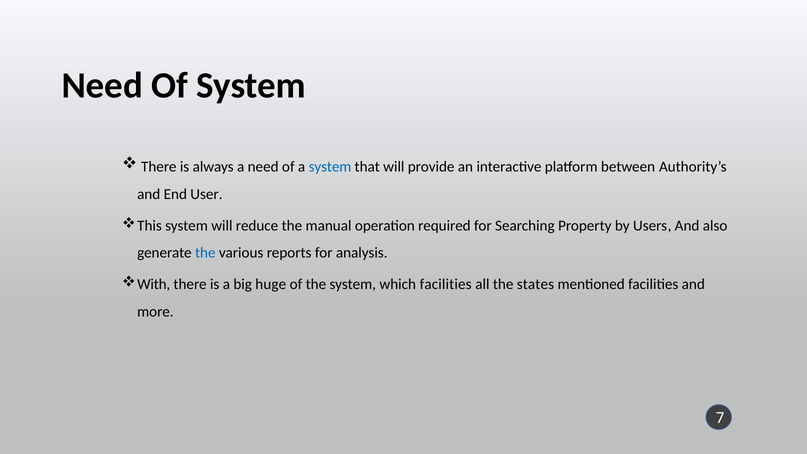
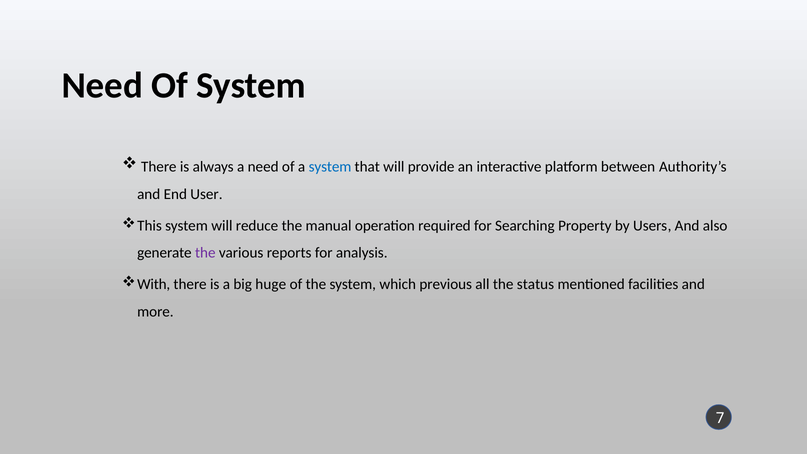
the at (205, 253) colour: blue -> purple
which facilities: facilities -> previous
states: states -> status
